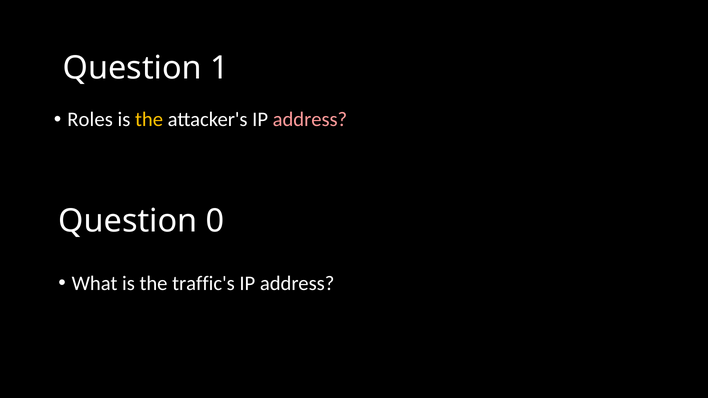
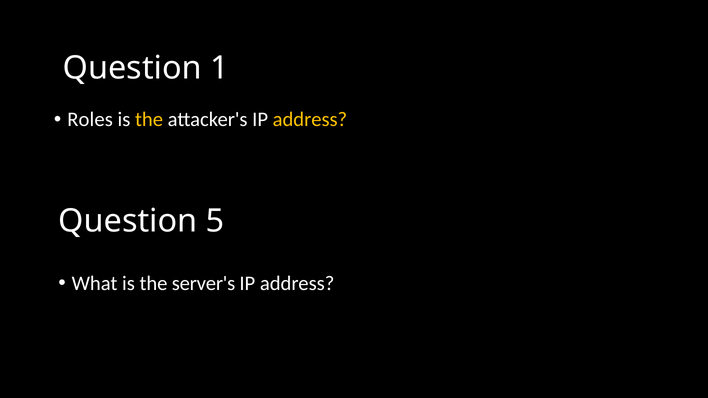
address at (310, 120) colour: pink -> yellow
0: 0 -> 5
traffic's: traffic's -> server's
